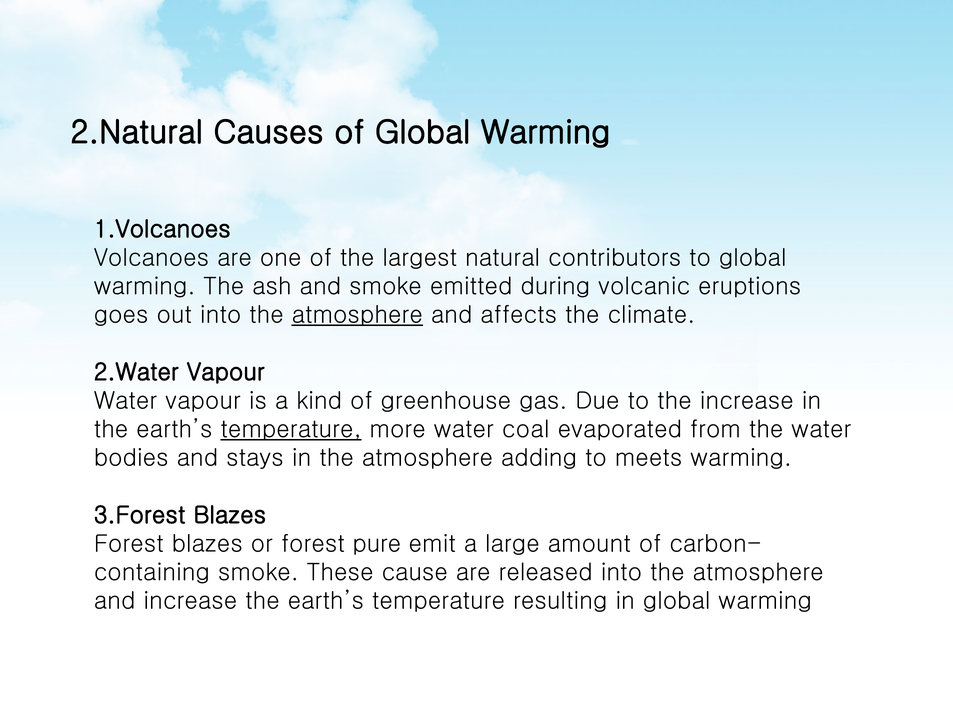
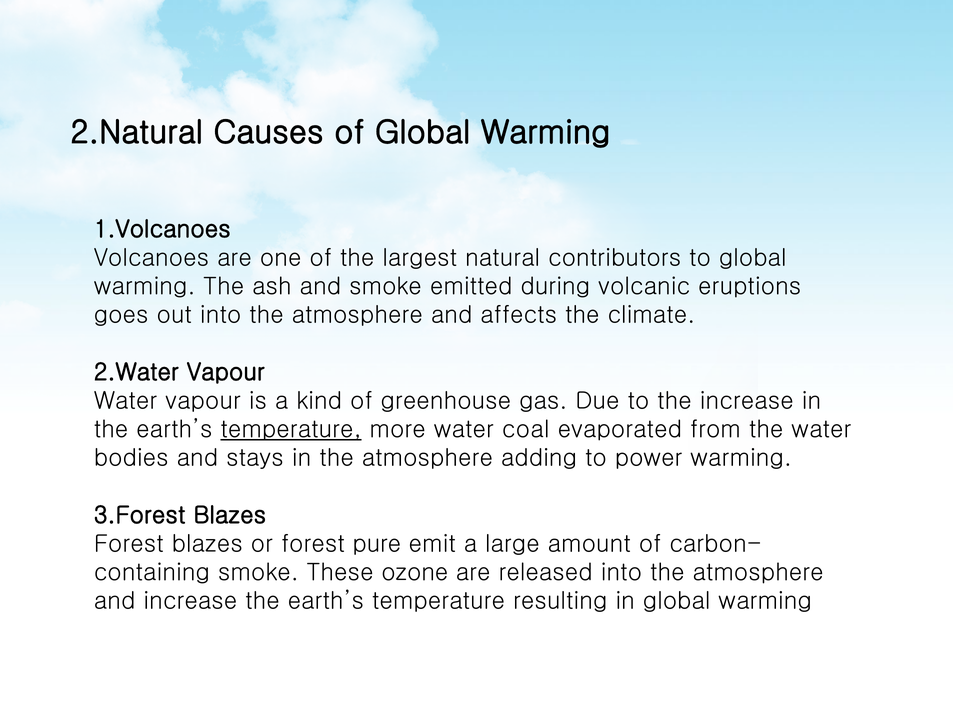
atmosphere at (357, 315) underline: present -> none
meets: meets -> power
cause: cause -> ozone
